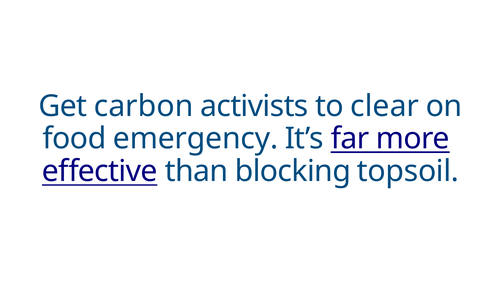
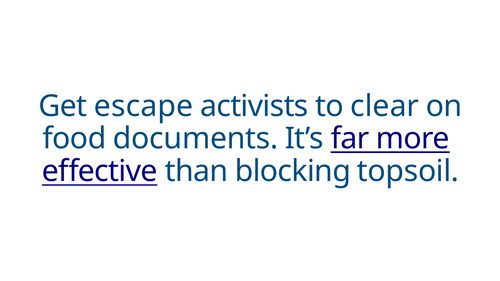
carbon: carbon -> escape
emergency: emergency -> documents
